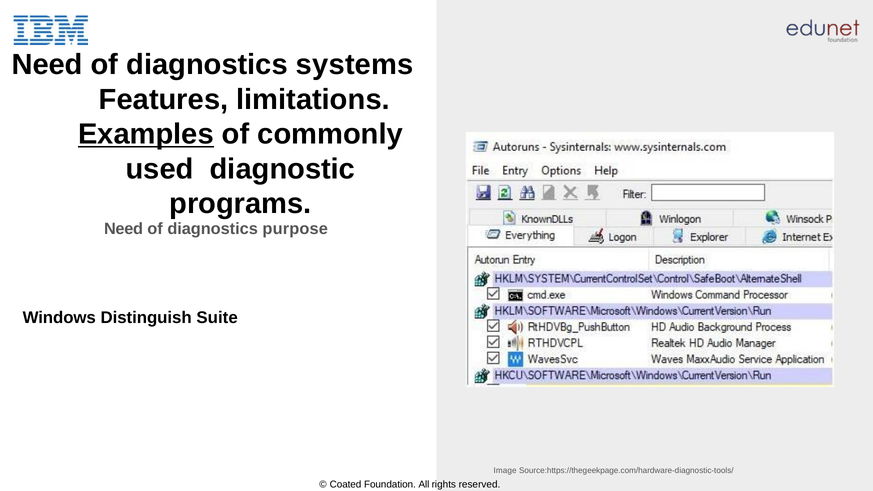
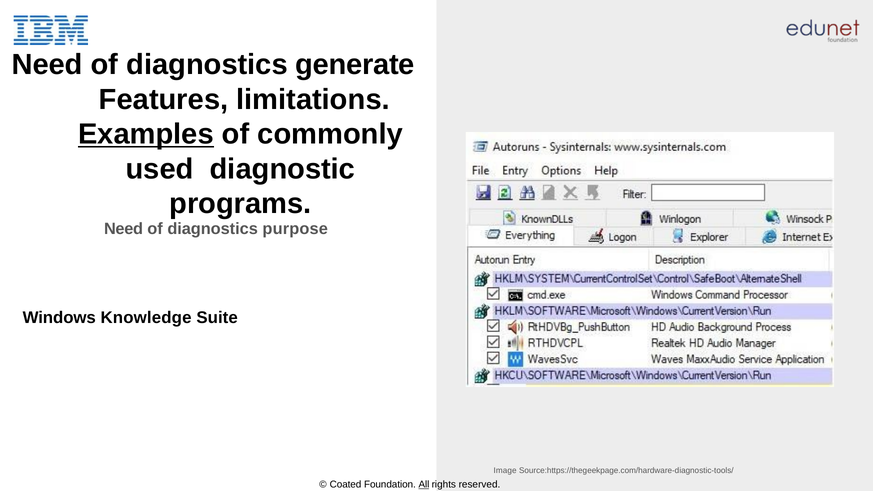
systems: systems -> generate
Distinguish: Distinguish -> Knowledge
All underline: none -> present
